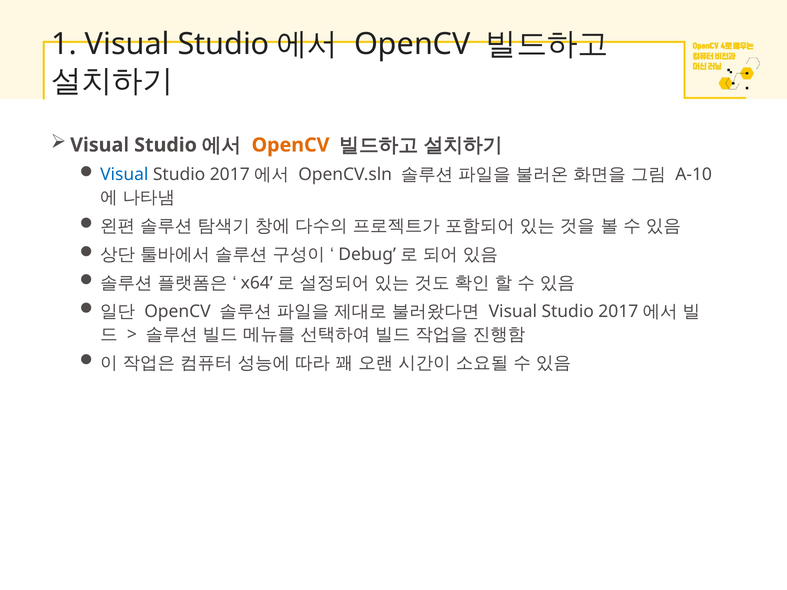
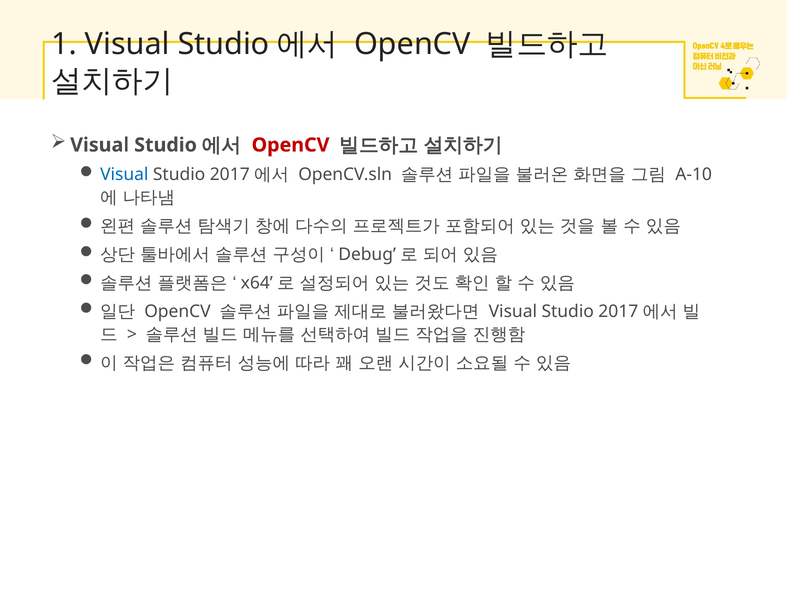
OpenCV at (291, 145) colour: orange -> red
